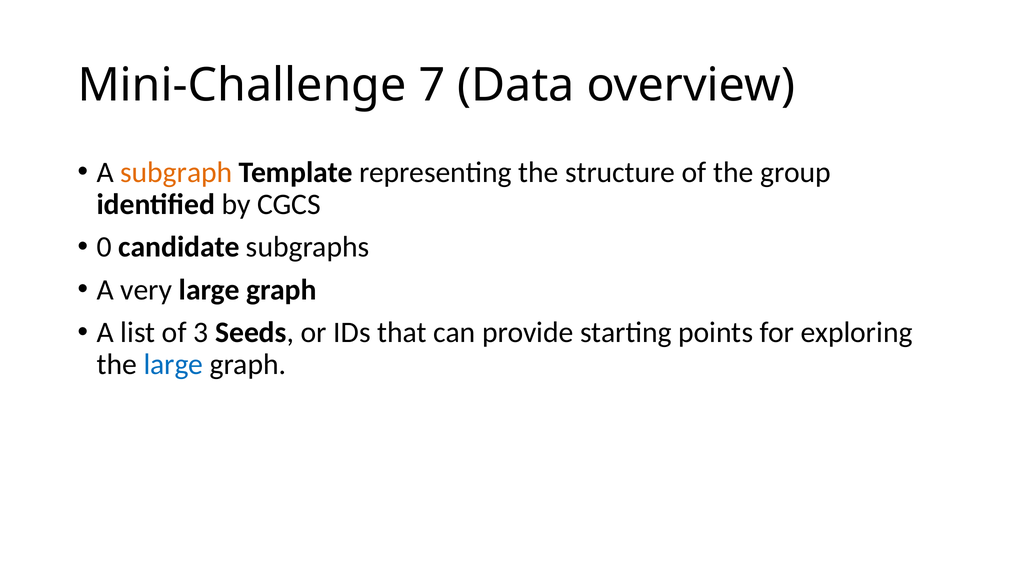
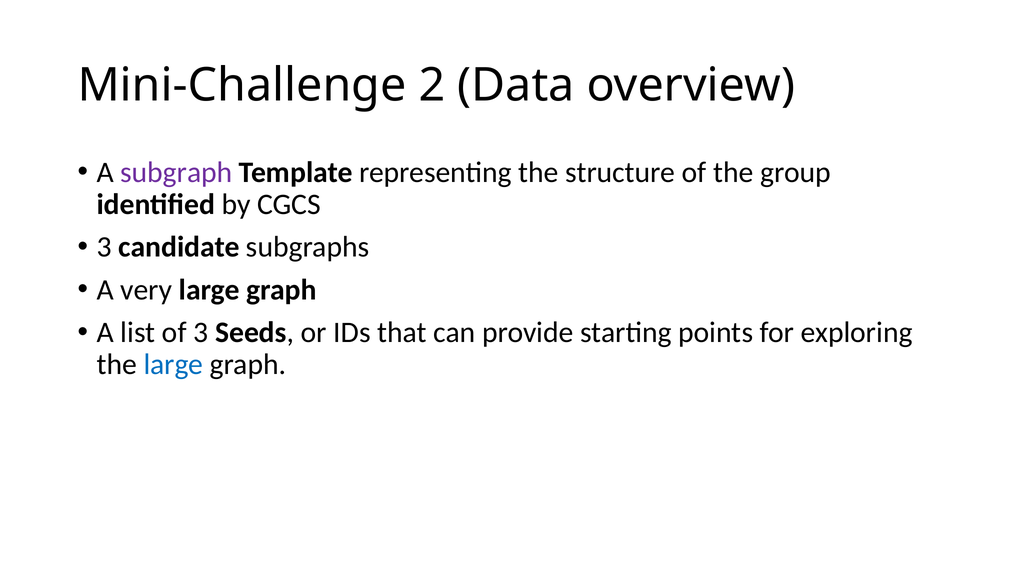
7: 7 -> 2
subgraph colour: orange -> purple
0 at (104, 247): 0 -> 3
